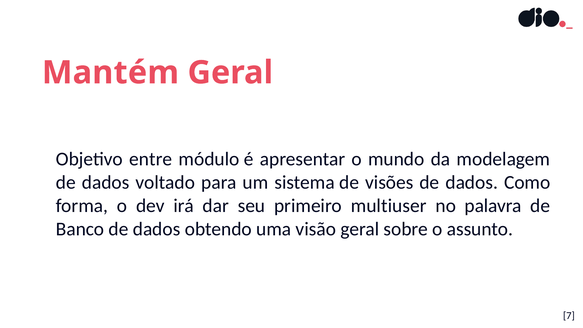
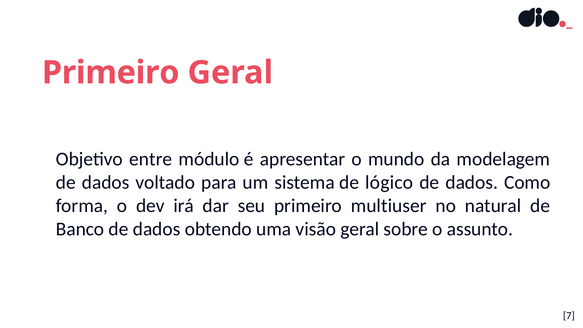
Mantém at (110, 73): Mantém -> Primeiro
visões: visões -> lógico
palavra: palavra -> natural
